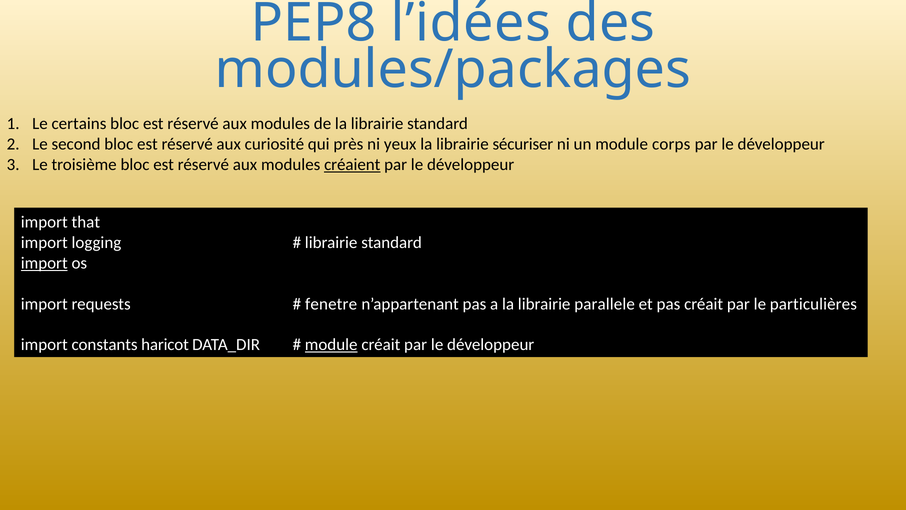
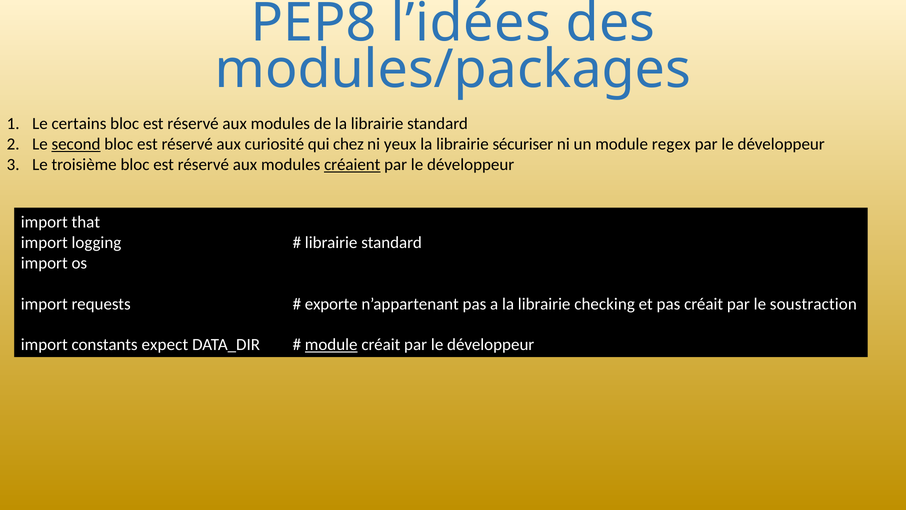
second underline: none -> present
près: près -> chez
corps: corps -> regex
import at (44, 263) underline: present -> none
fenetre: fenetre -> exporte
parallele: parallele -> checking
particulières: particulières -> soustraction
haricot: haricot -> expect
